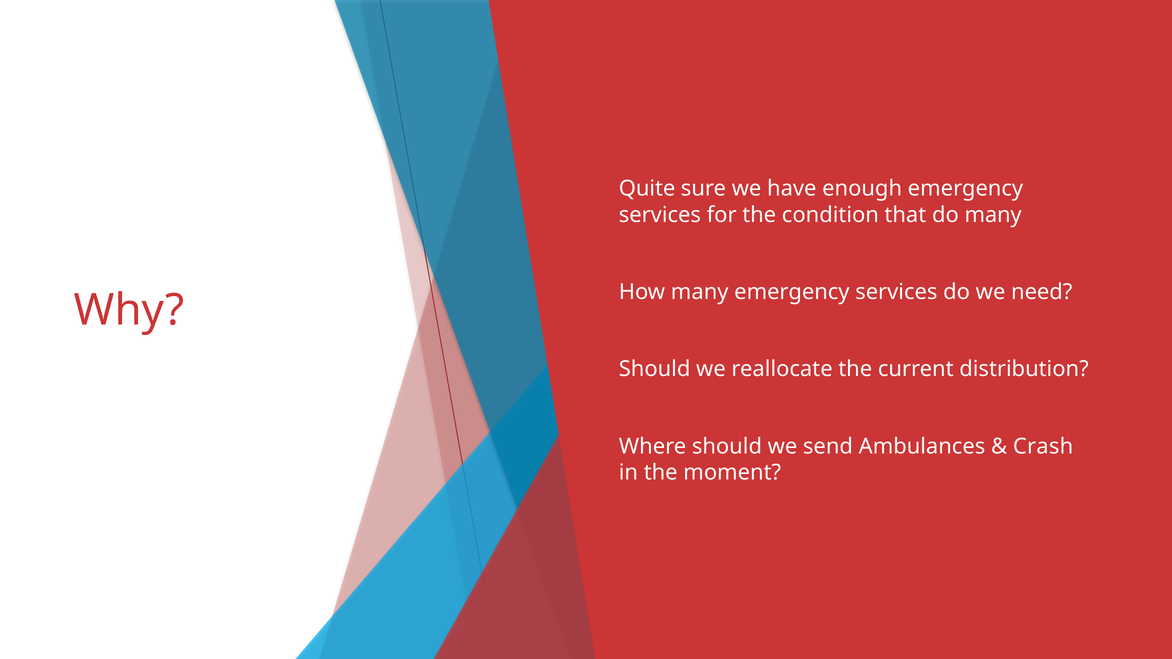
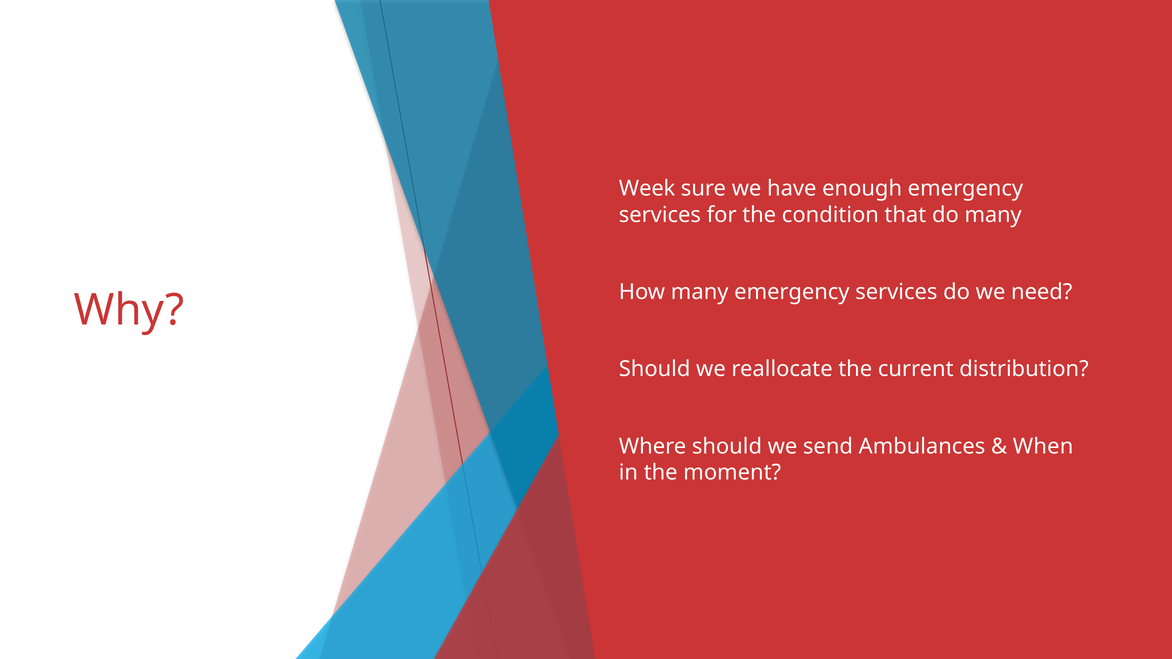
Quite: Quite -> Week
Crash: Crash -> When
